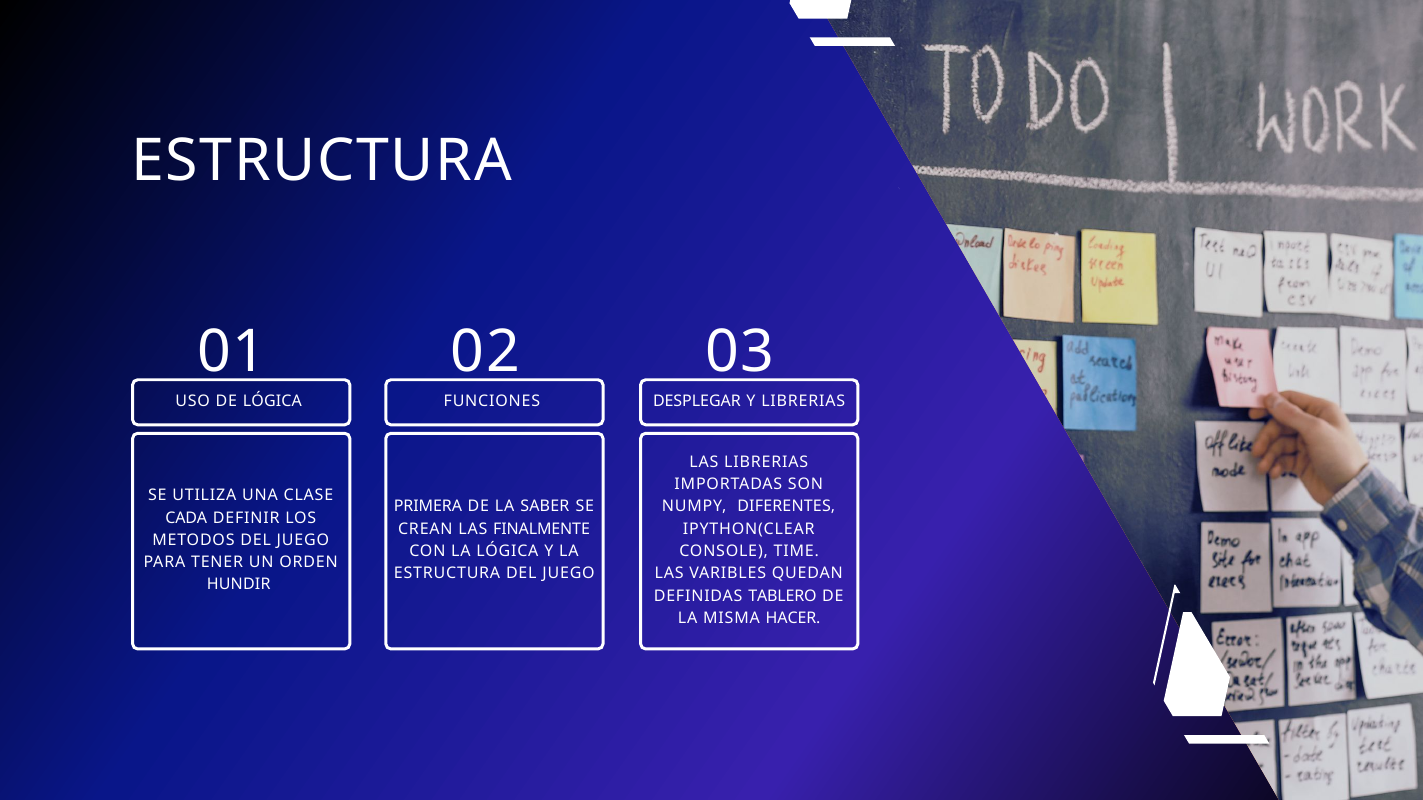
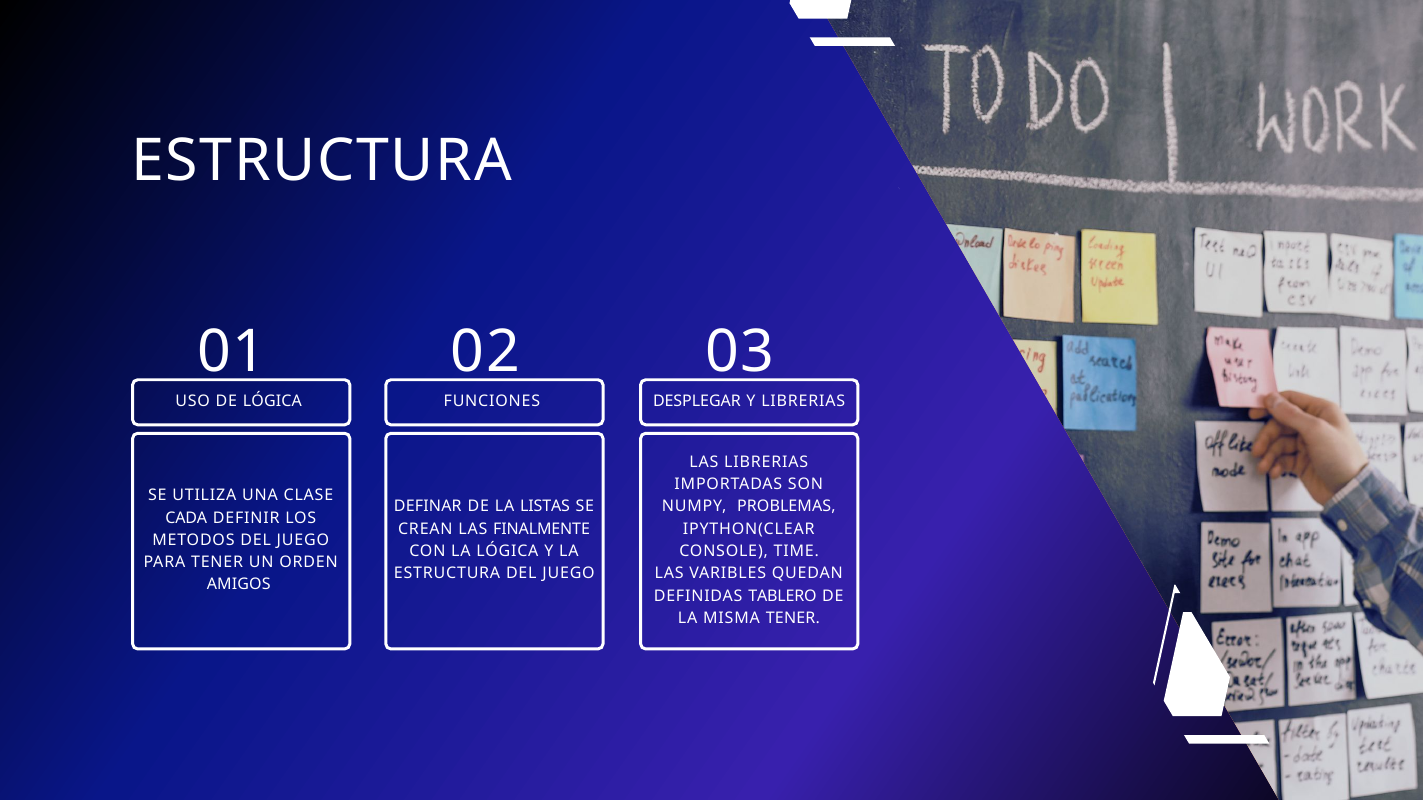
PRIMERA: PRIMERA -> DEFINAR
SABER: SABER -> LISTAS
DIFERENTES: DIFERENTES -> PROBLEMAS
HUNDIR: HUNDIR -> AMIGOS
MISMA HACER: HACER -> TENER
